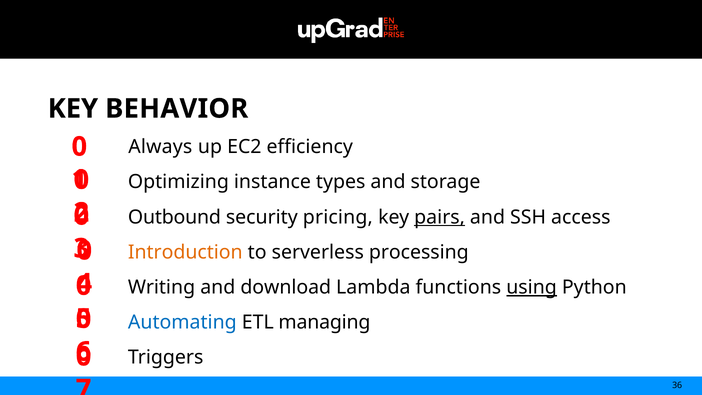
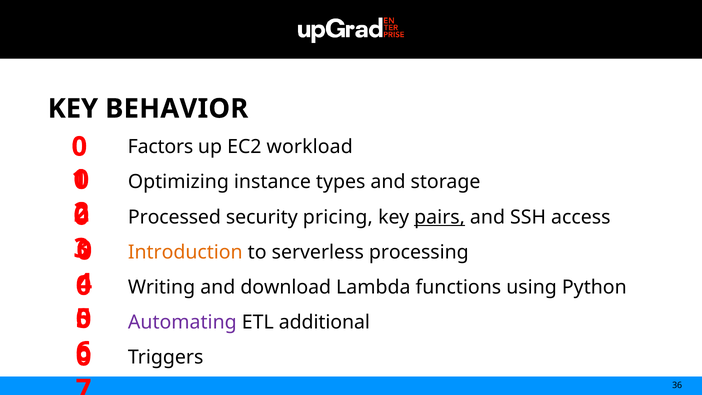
Always: Always -> Factors
efficiency: efficiency -> workload
Outbound: Outbound -> Processed
using underline: present -> none
Automating colour: blue -> purple
managing: managing -> additional
